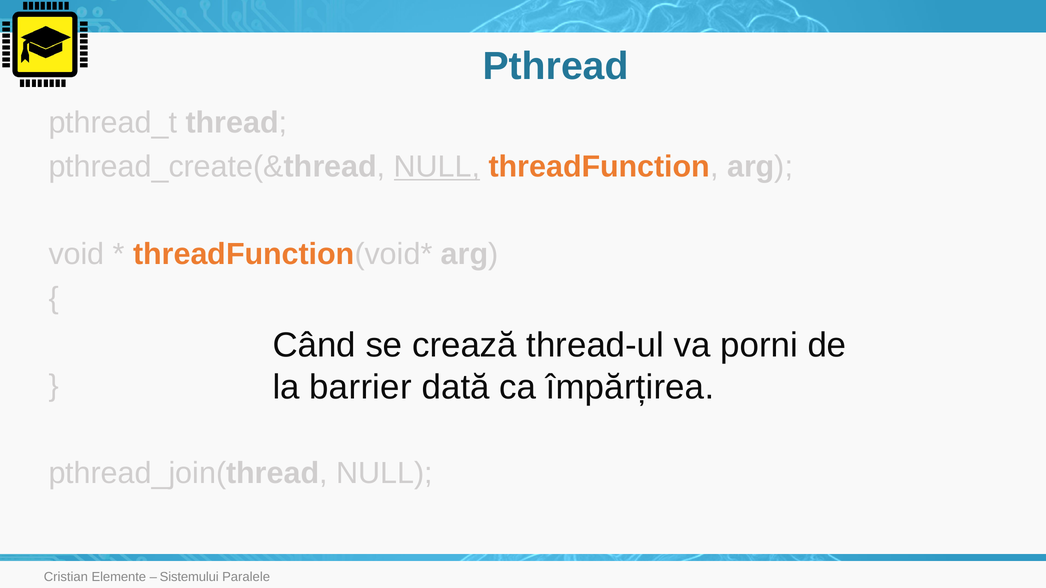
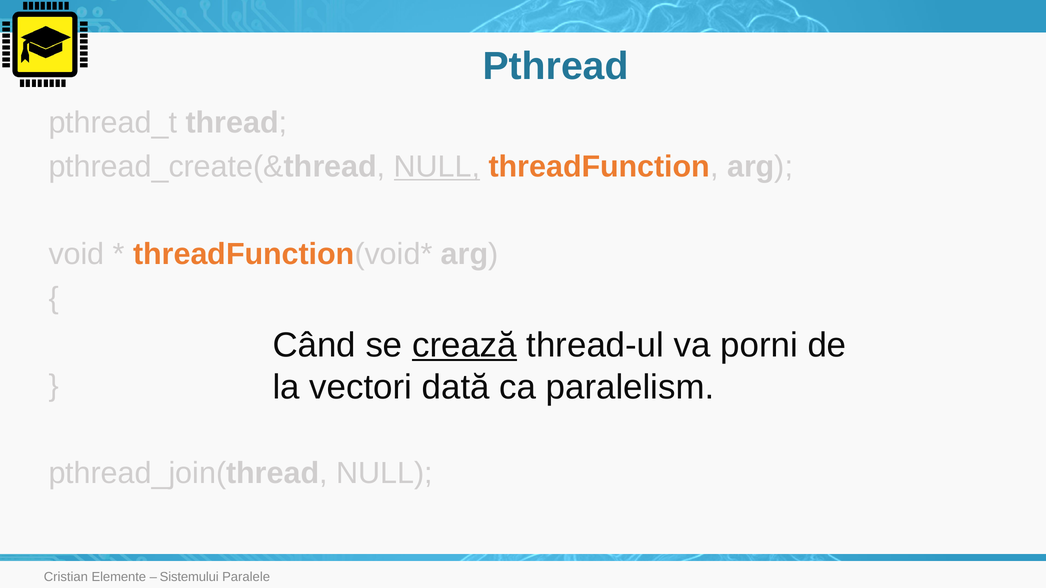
crează underline: none -> present
barrier: barrier -> vectori
împărțirea: împărțirea -> paralelism
